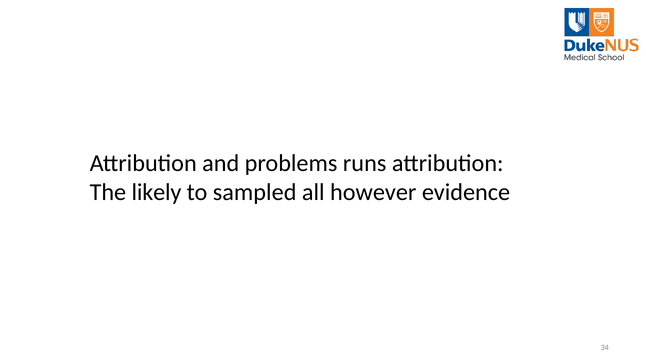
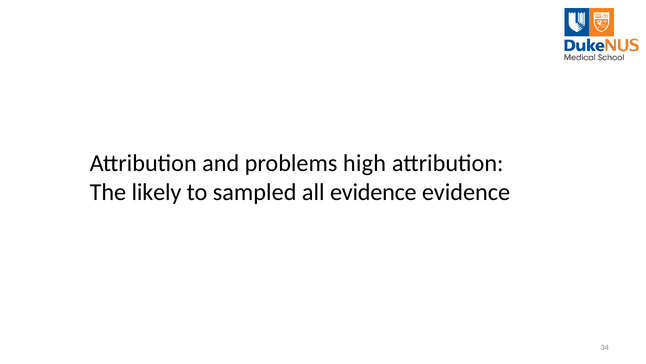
runs: runs -> high
all however: however -> evidence
